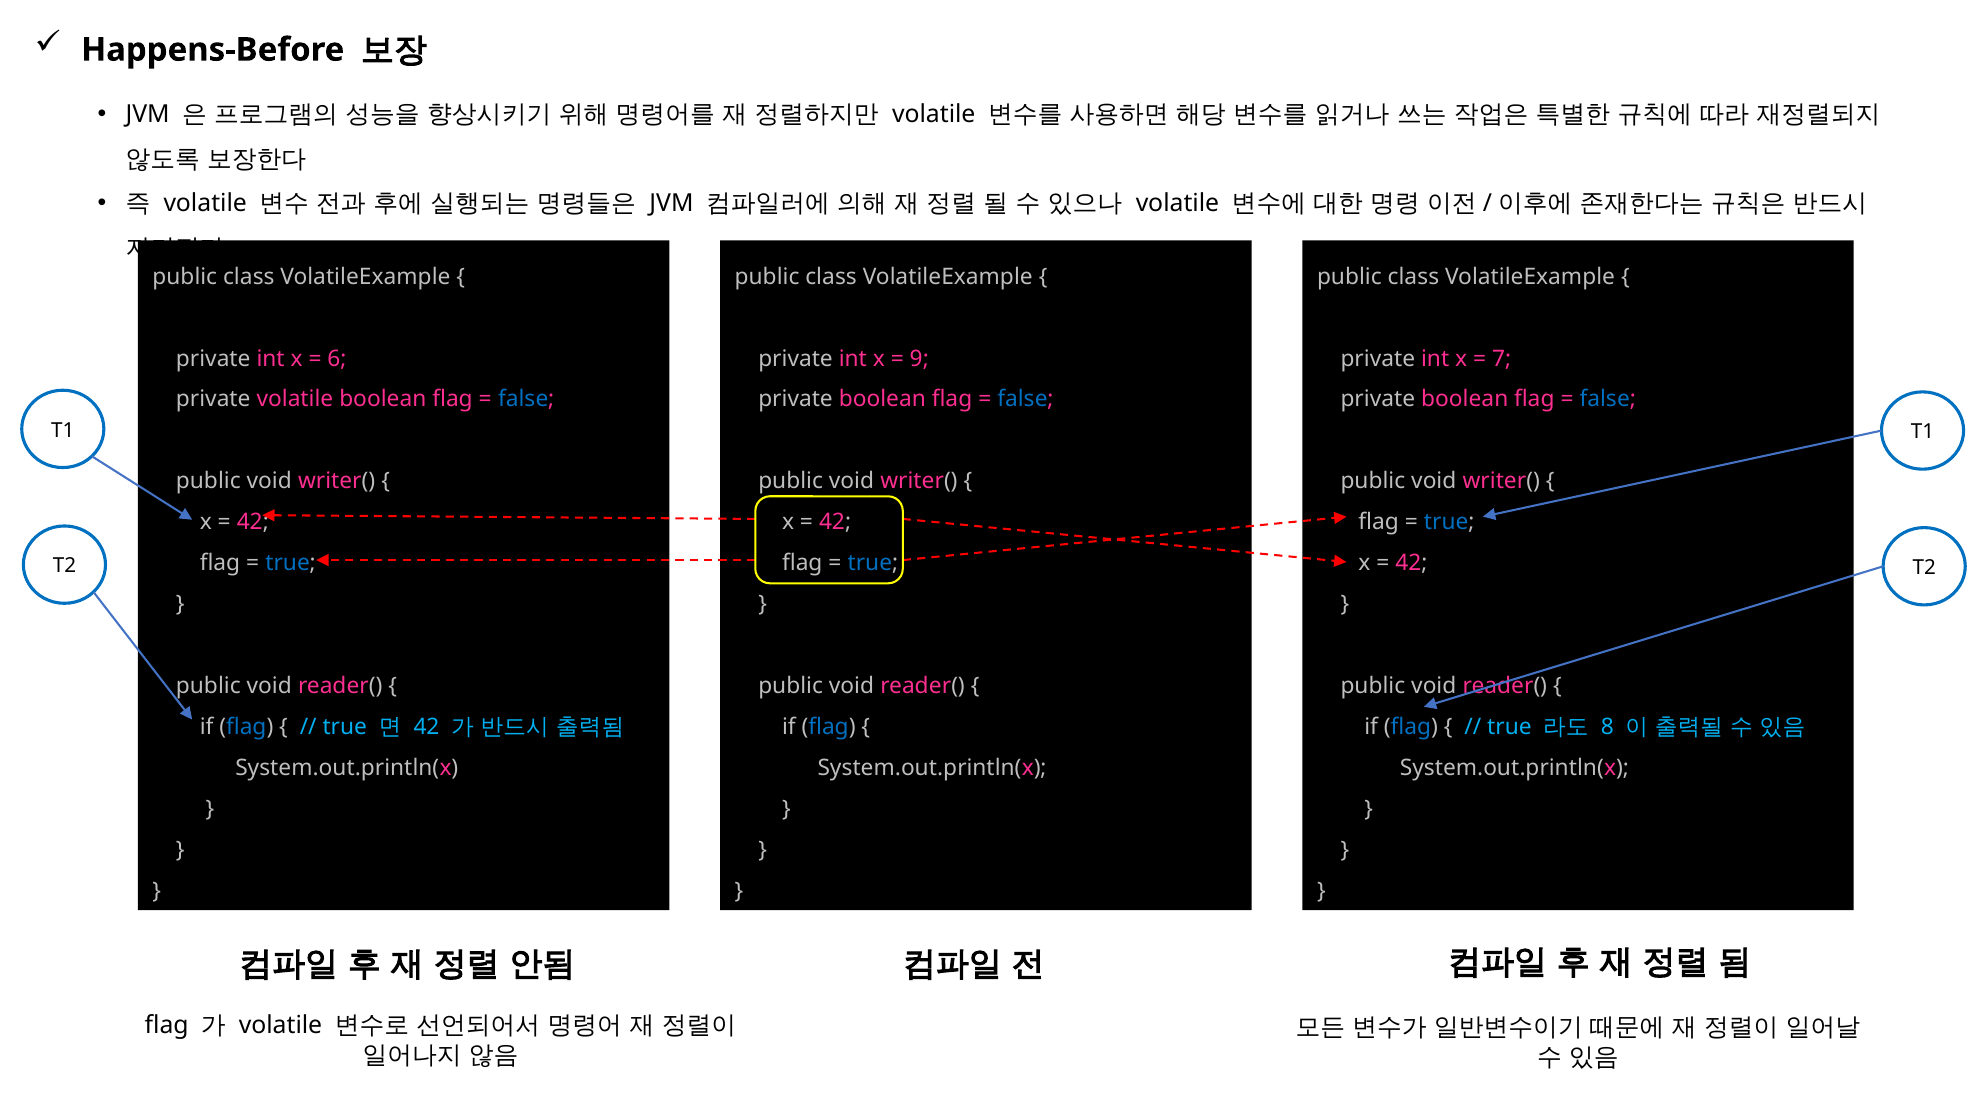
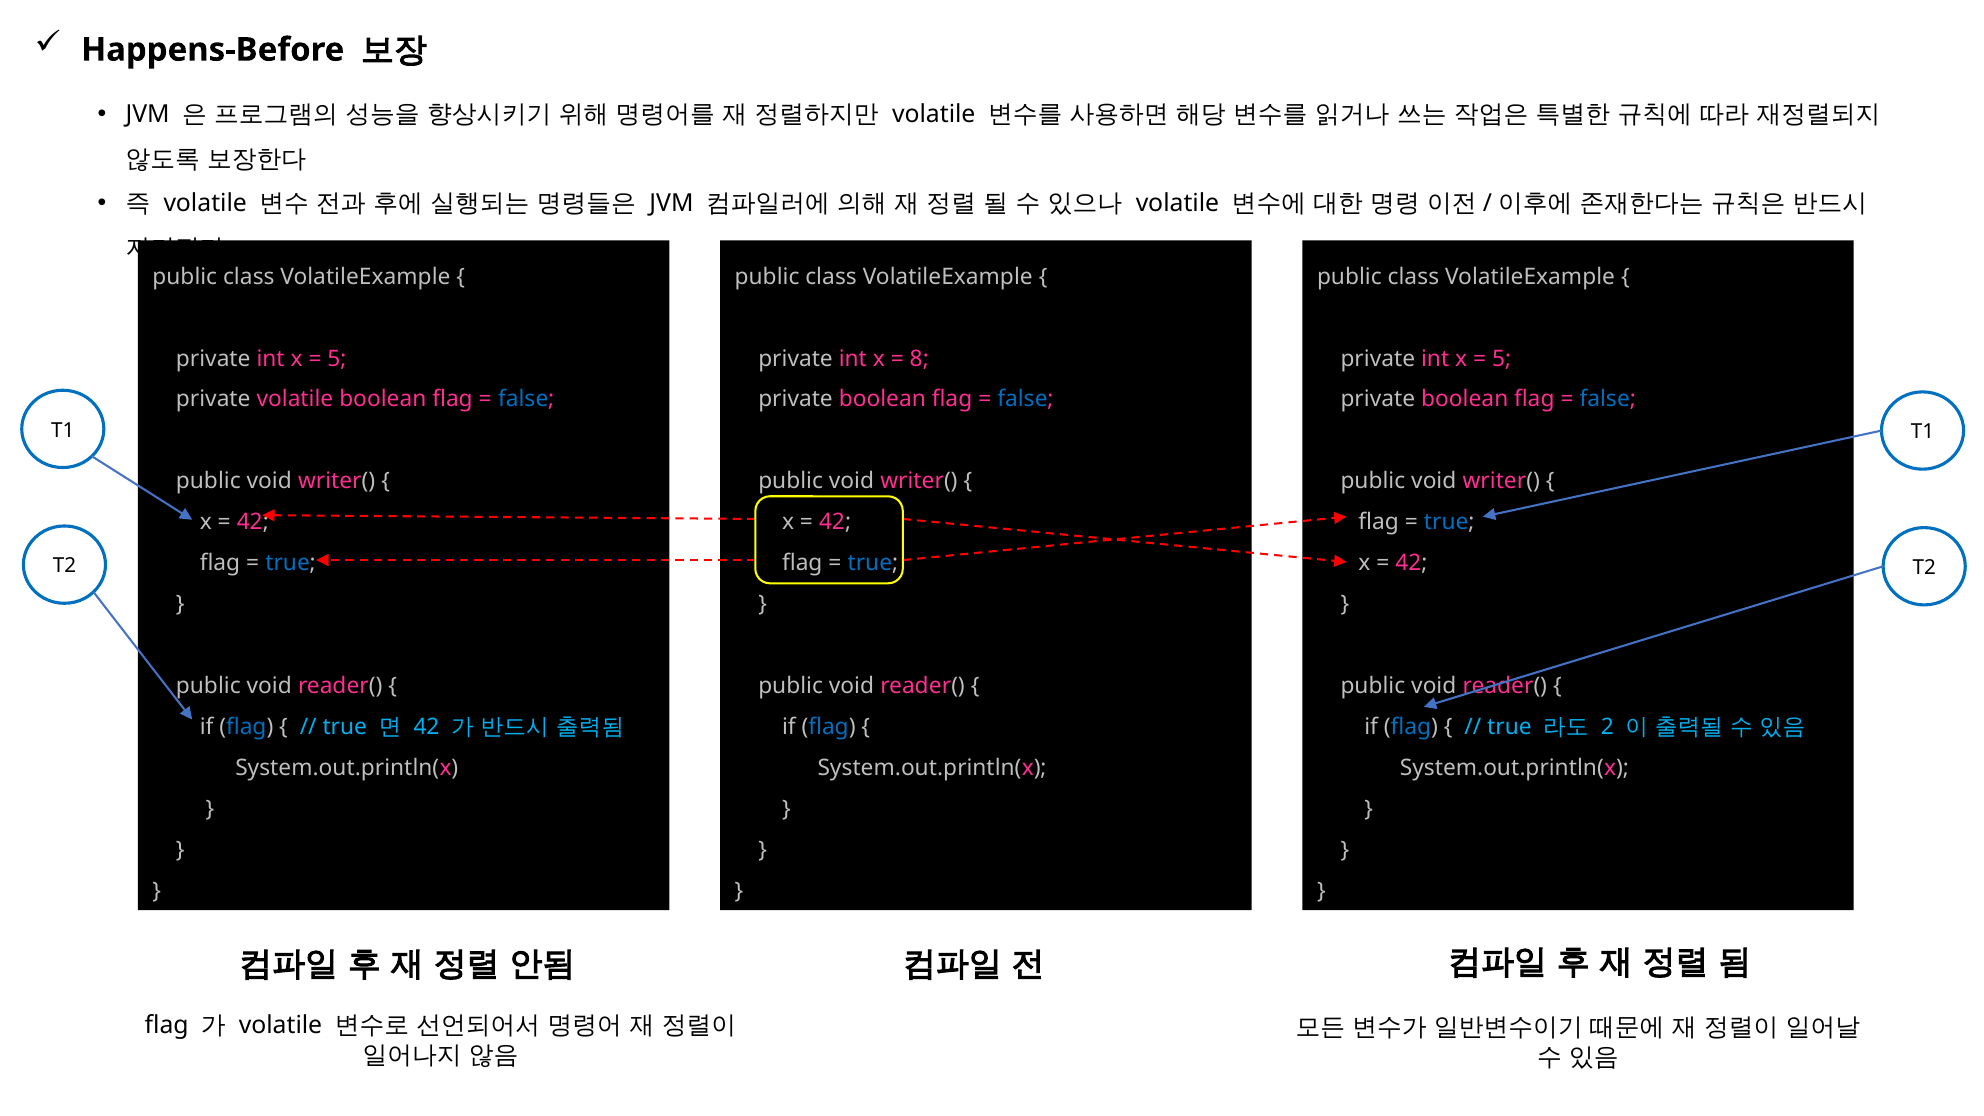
6 at (337, 359): 6 -> 5
9: 9 -> 8
7 at (1502, 359): 7 -> 5
8: 8 -> 2
